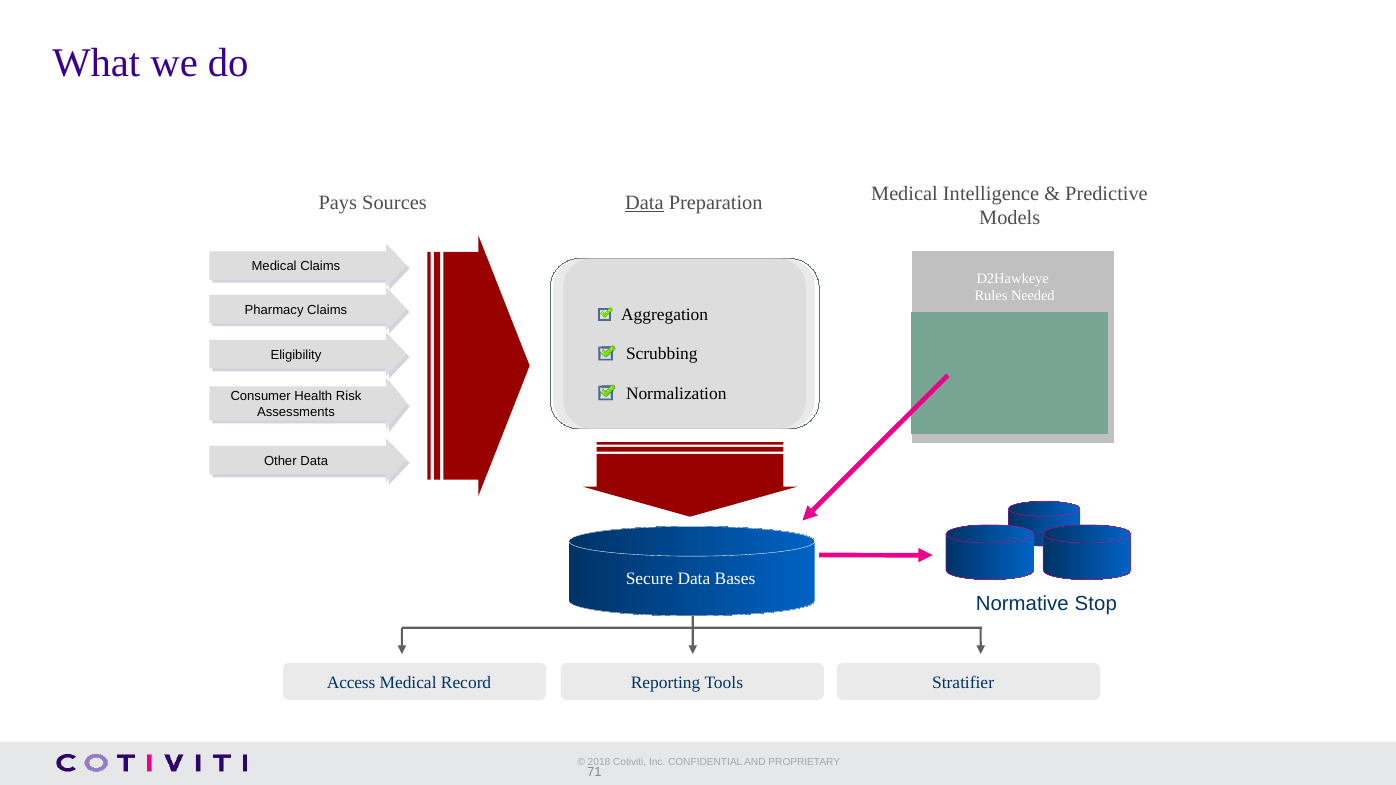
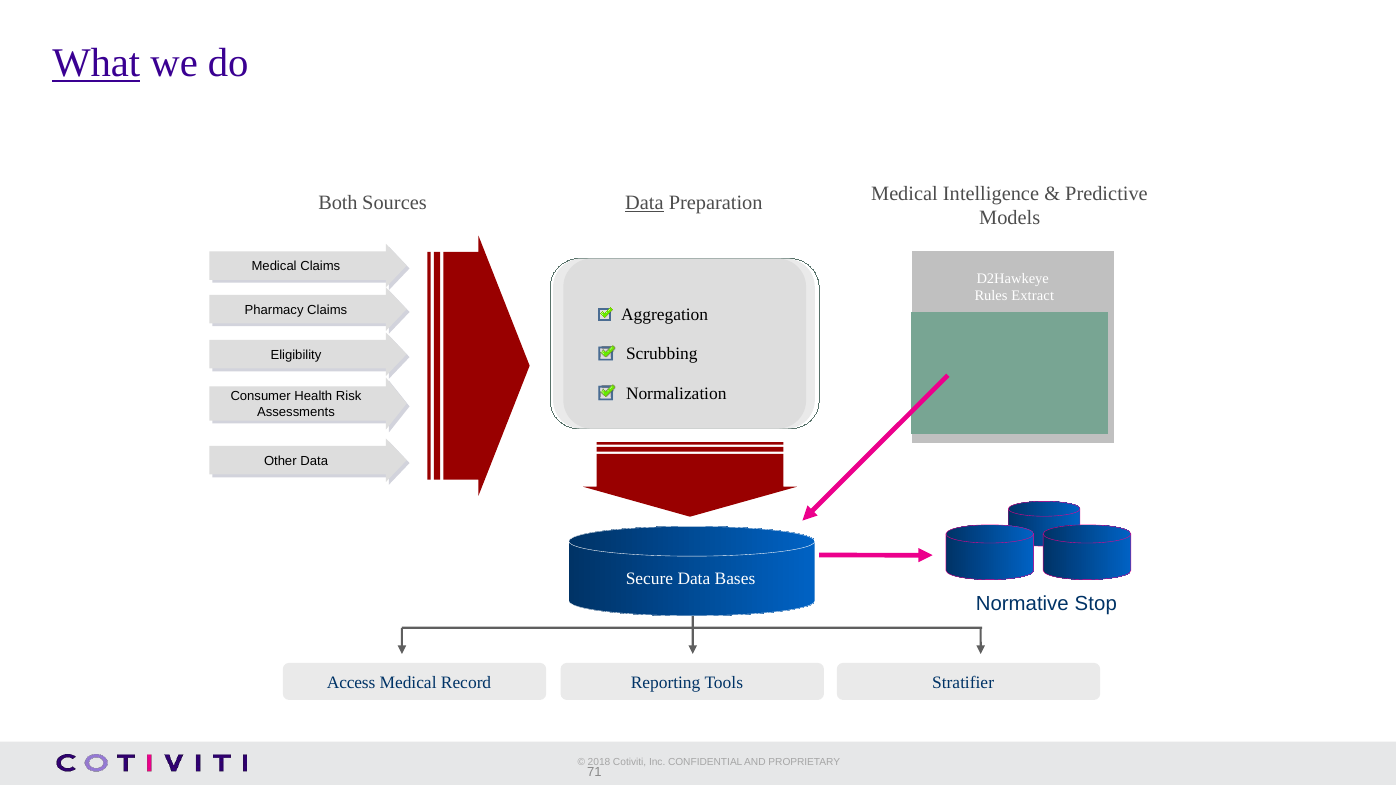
What underline: none -> present
Pays: Pays -> Both
Needed: Needed -> Extract
